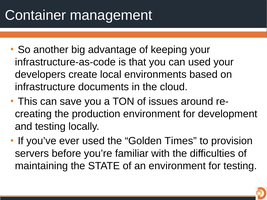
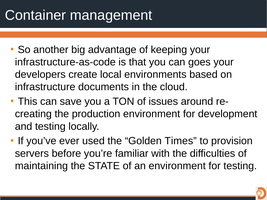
can used: used -> goes
